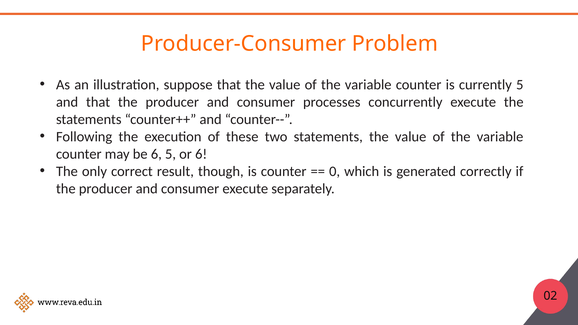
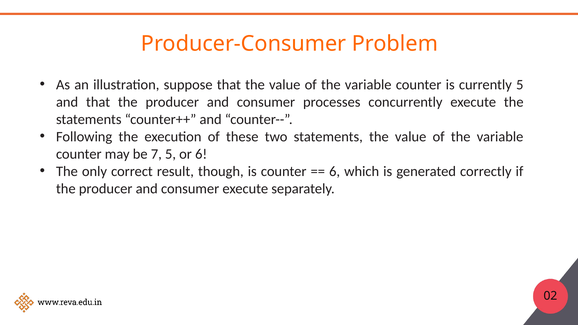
be 6: 6 -> 7
0 at (335, 171): 0 -> 6
